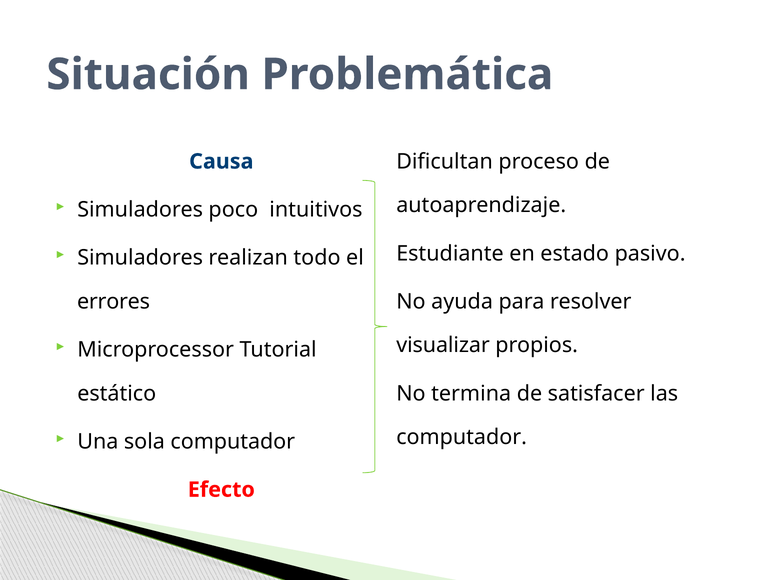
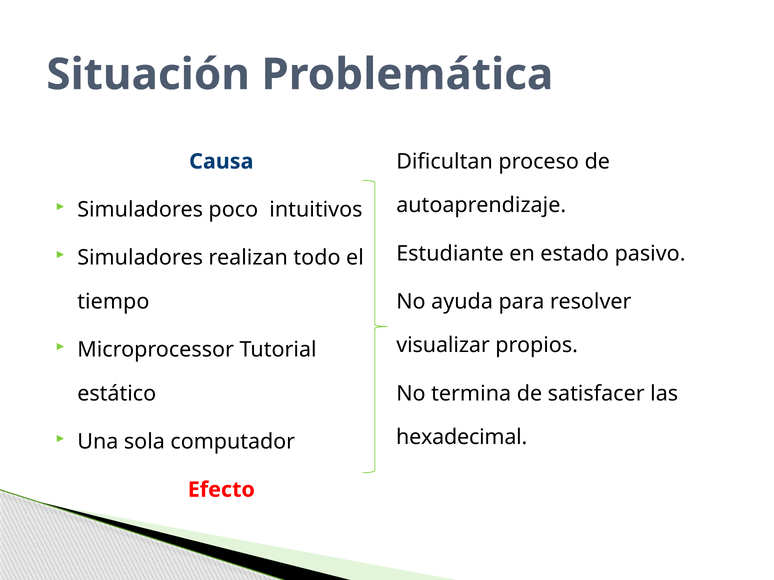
errores: errores -> tiempo
computador at (462, 438): computador -> hexadecimal
